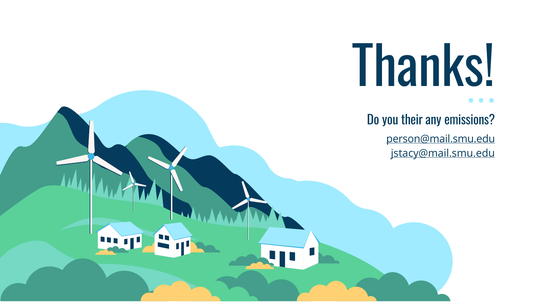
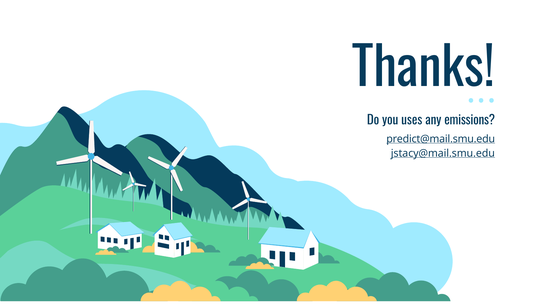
their: their -> uses
person@mail.smu.edu: person@mail.smu.edu -> predict@mail.smu.edu
